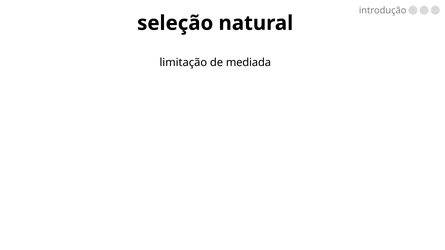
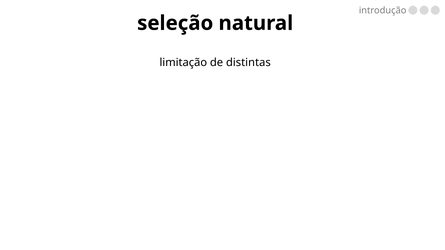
mediada: mediada -> distintas
